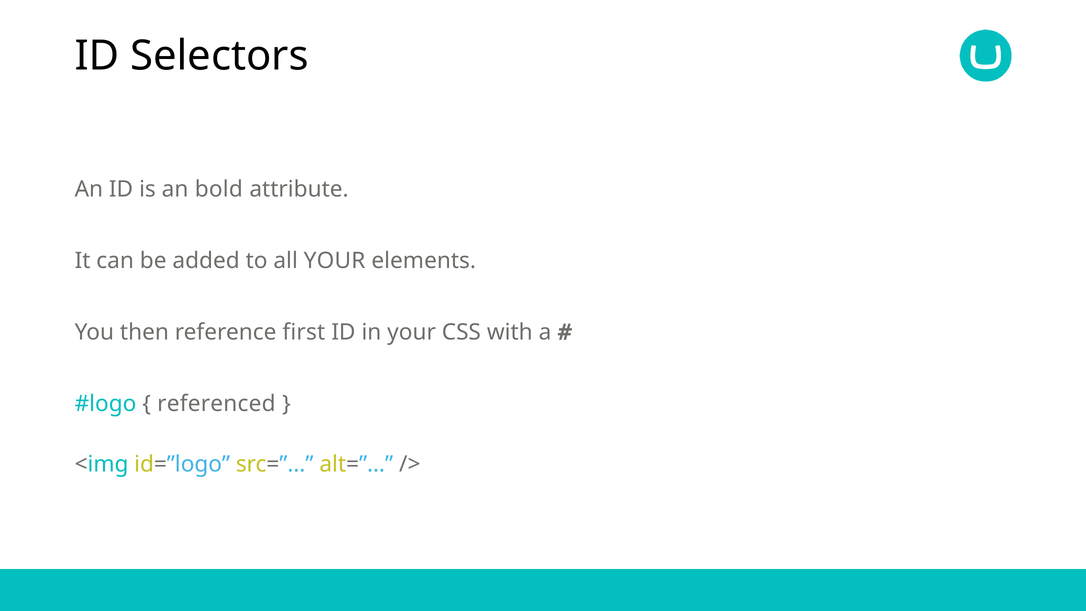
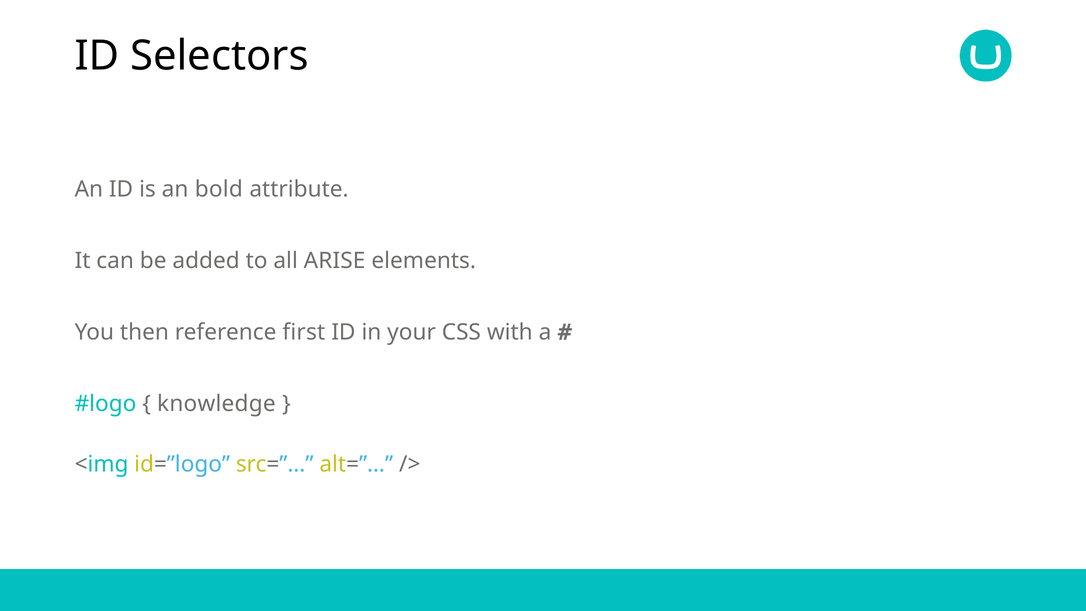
all YOUR: YOUR -> ARISE
referenced: referenced -> knowledge
